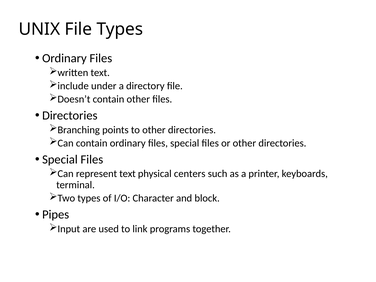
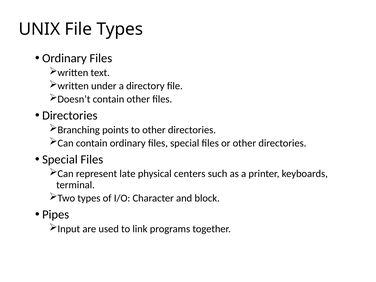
include at (73, 86): include -> written
represent text: text -> late
